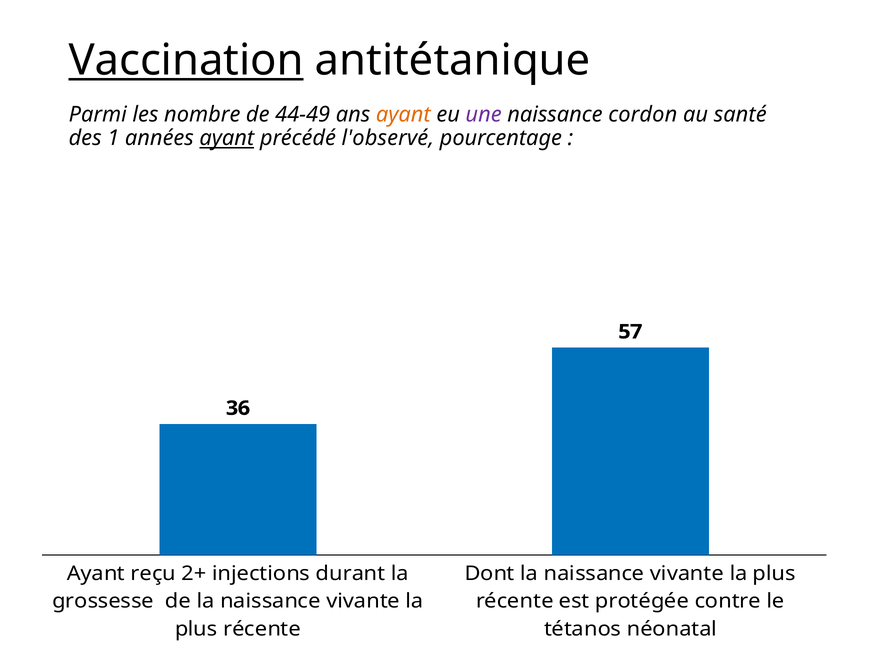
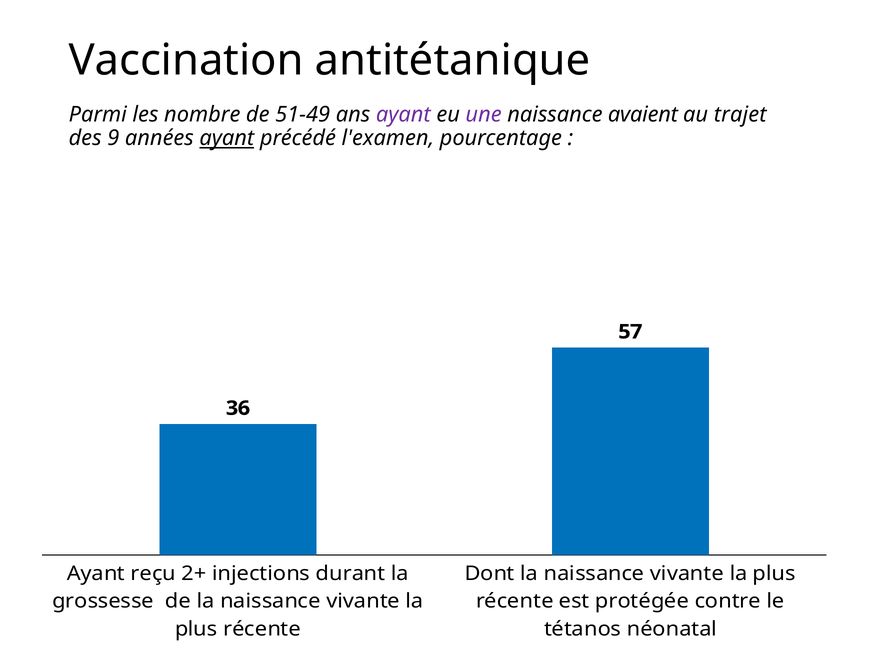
Vaccination underline: present -> none
44-49: 44-49 -> 51-49
ayant at (403, 115) colour: orange -> purple
cordon: cordon -> avaient
santé: santé -> trajet
1: 1 -> 9
l'observé: l'observé -> l'examen
